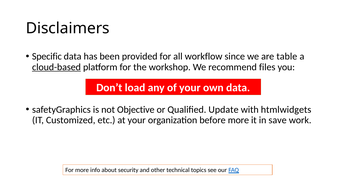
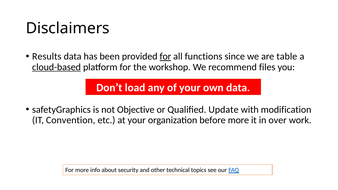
Specific: Specific -> Results
for at (165, 56) underline: none -> present
workflow: workflow -> functions
htmlwidgets: htmlwidgets -> modification
Customized: Customized -> Convention
save: save -> over
